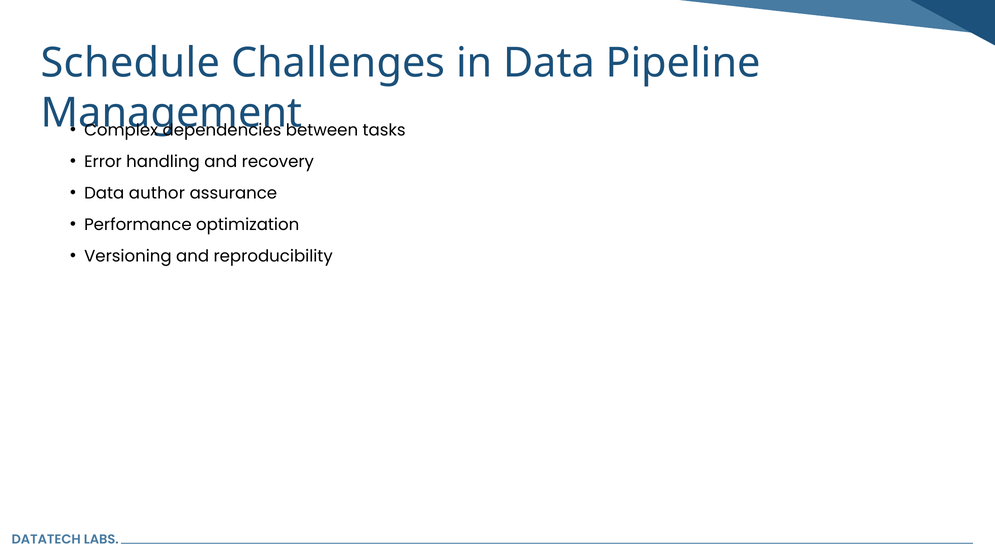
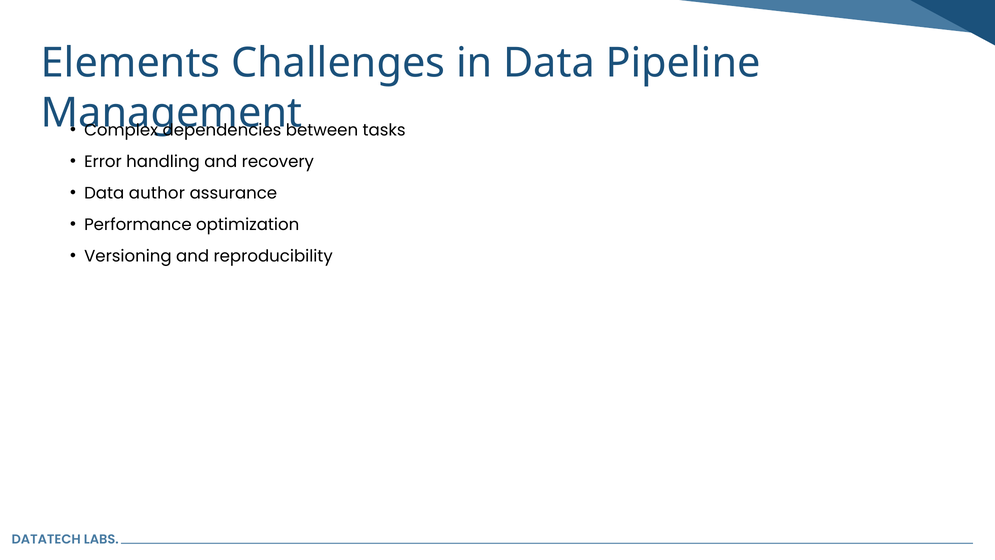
Schedule: Schedule -> Elements
